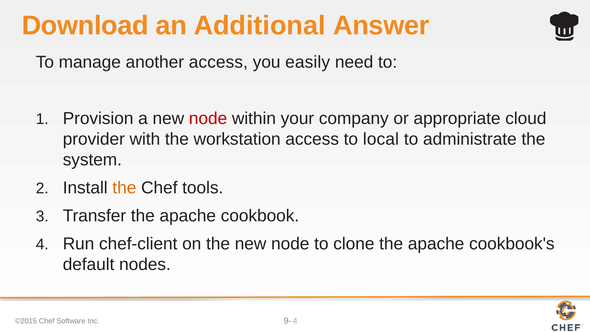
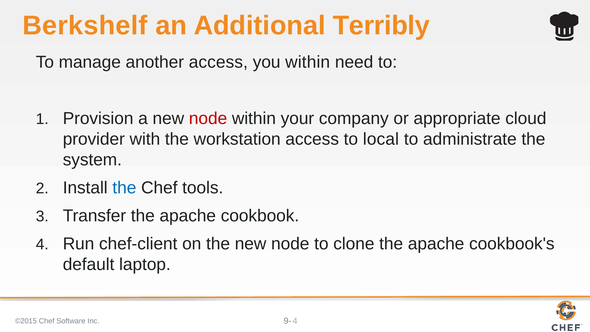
Download: Download -> Berkshelf
Answer: Answer -> Terribly
you easily: easily -> within
the at (124, 188) colour: orange -> blue
nodes: nodes -> laptop
